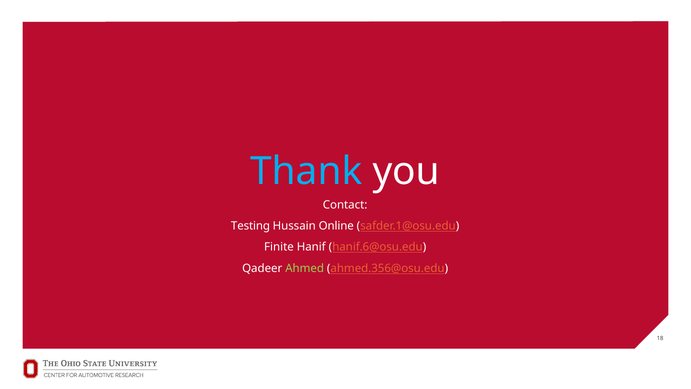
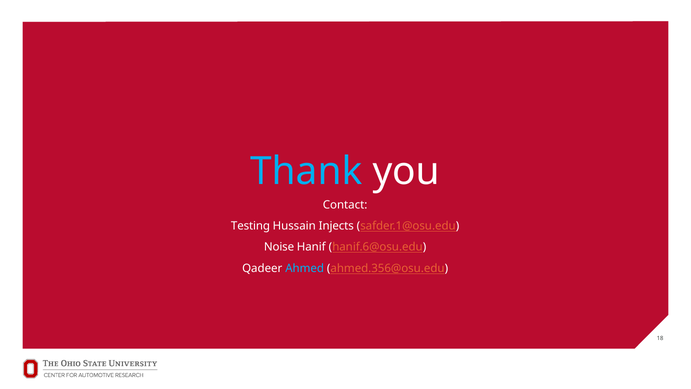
Online: Online -> Injects
Finite: Finite -> Noise
Ahmed colour: light green -> light blue
